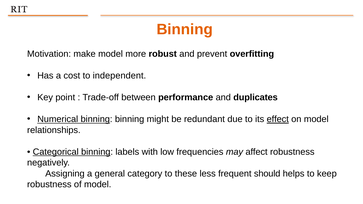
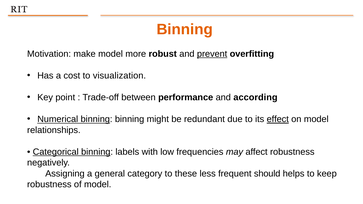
prevent underline: none -> present
independent: independent -> visualization
duplicates: duplicates -> according
